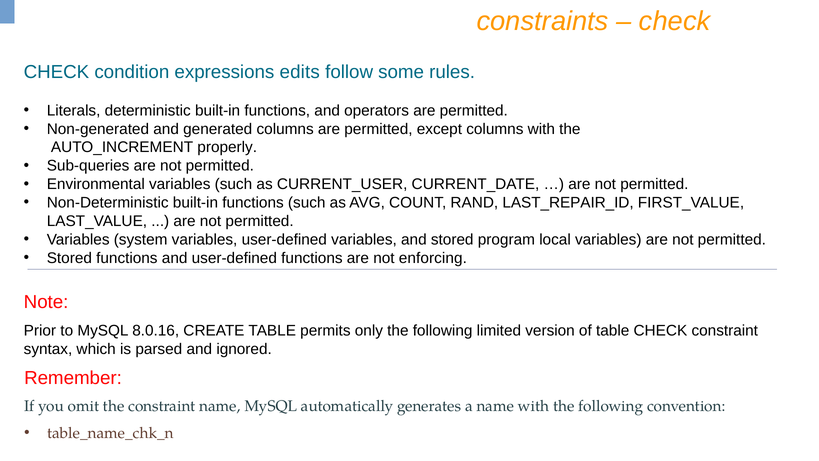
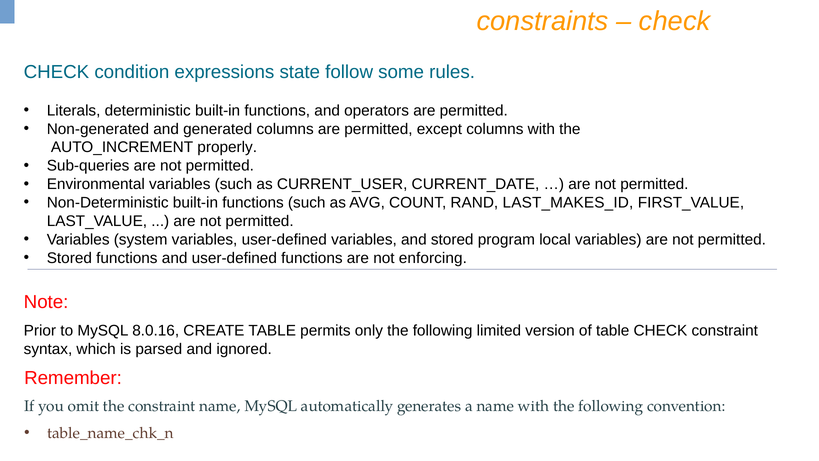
edits: edits -> state
LAST_REPAIR_ID: LAST_REPAIR_ID -> LAST_MAKES_ID
